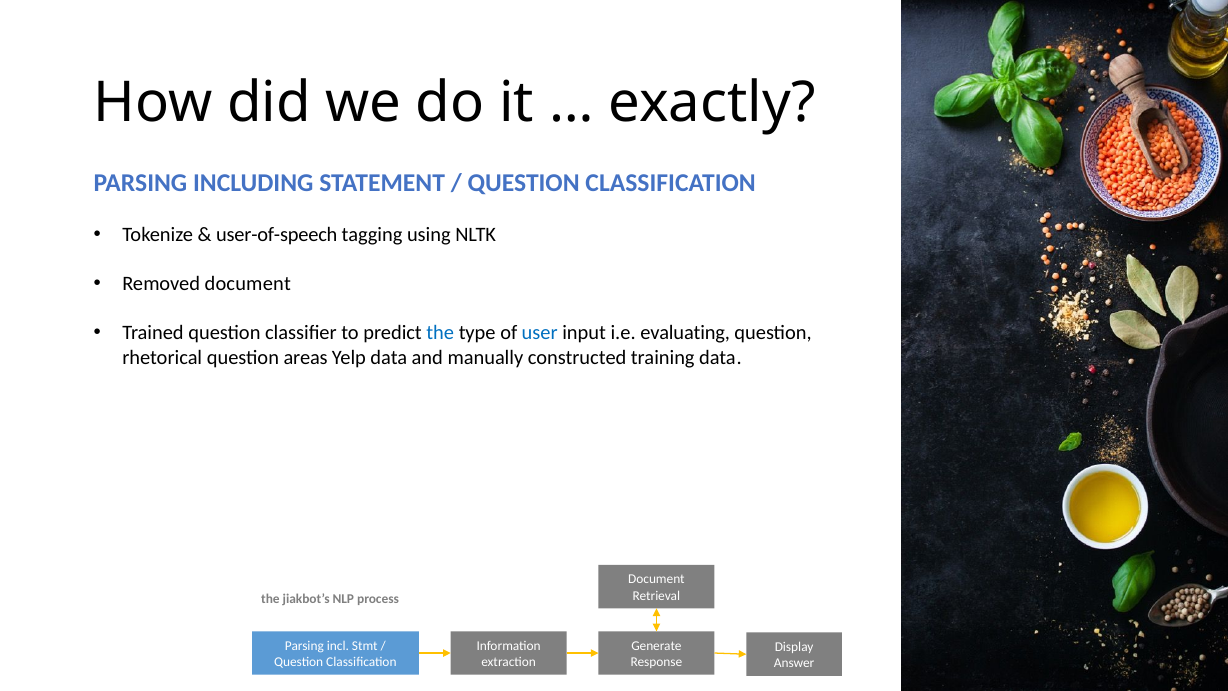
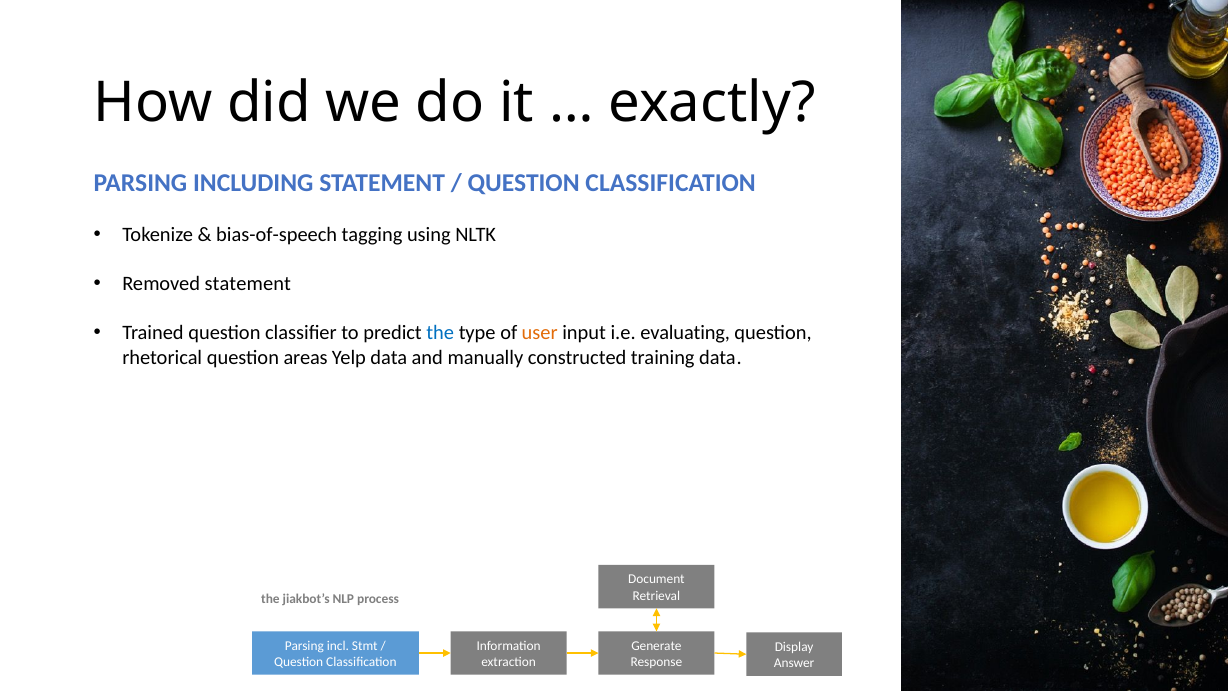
user-of-speech: user-of-speech -> bias-of-speech
Removed document: document -> statement
user colour: blue -> orange
